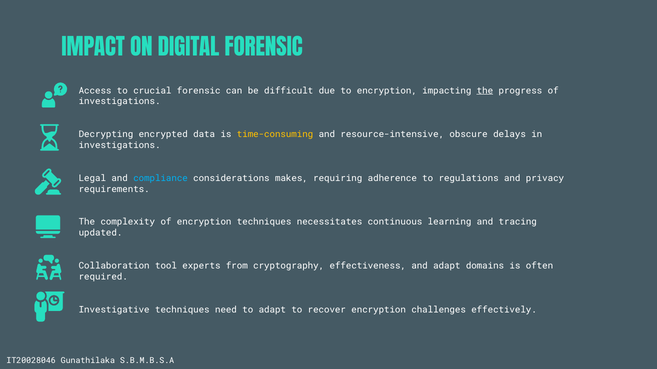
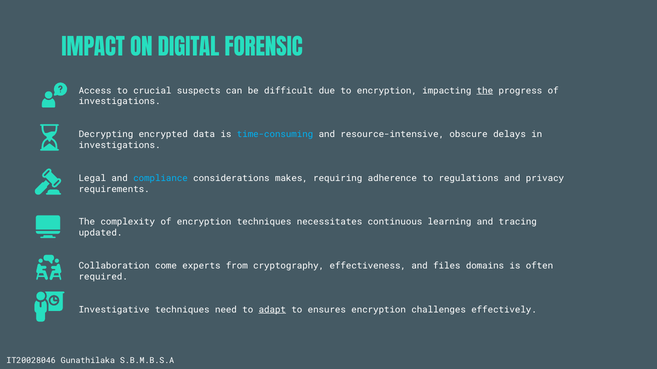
crucial forensic: forensic -> suspects
time-consuming colour: yellow -> light blue
tool: tool -> come
and adapt: adapt -> files
adapt at (272, 310) underline: none -> present
recover: recover -> ensures
